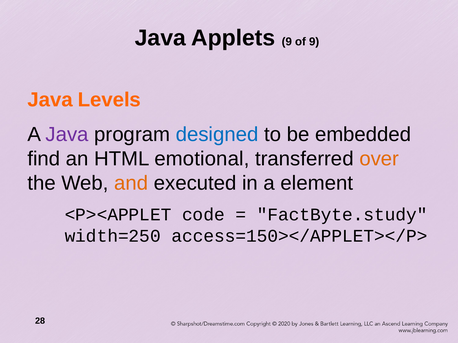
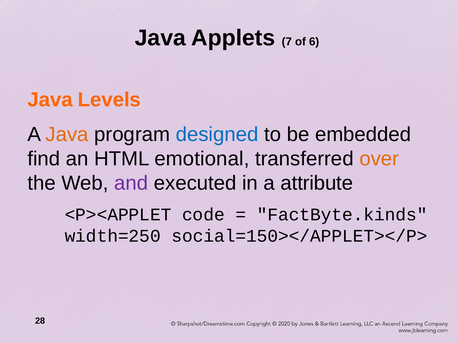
Applets 9: 9 -> 7
of 9: 9 -> 6
Java at (67, 135) colour: purple -> orange
and colour: orange -> purple
element: element -> attribute
FactByte.study: FactByte.study -> FactByte.kinds
access=150></APPLET></P>: access=150></APPLET></P> -> social=150></APPLET></P>
